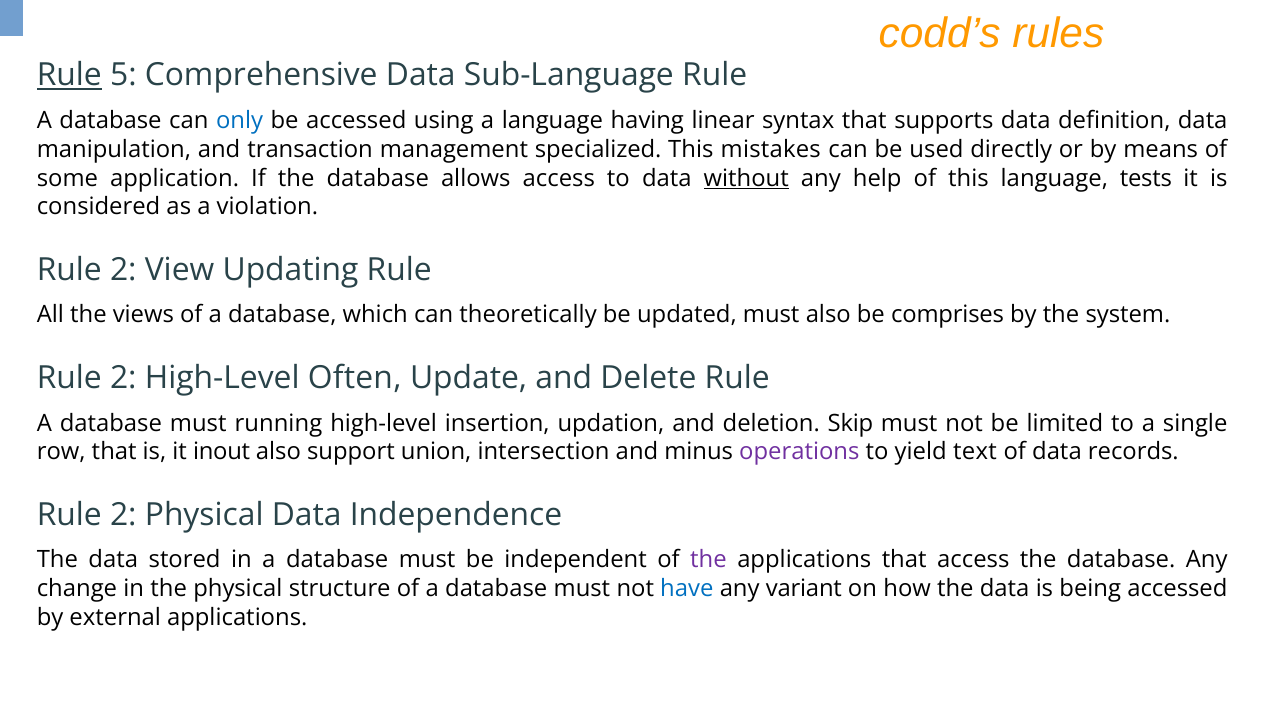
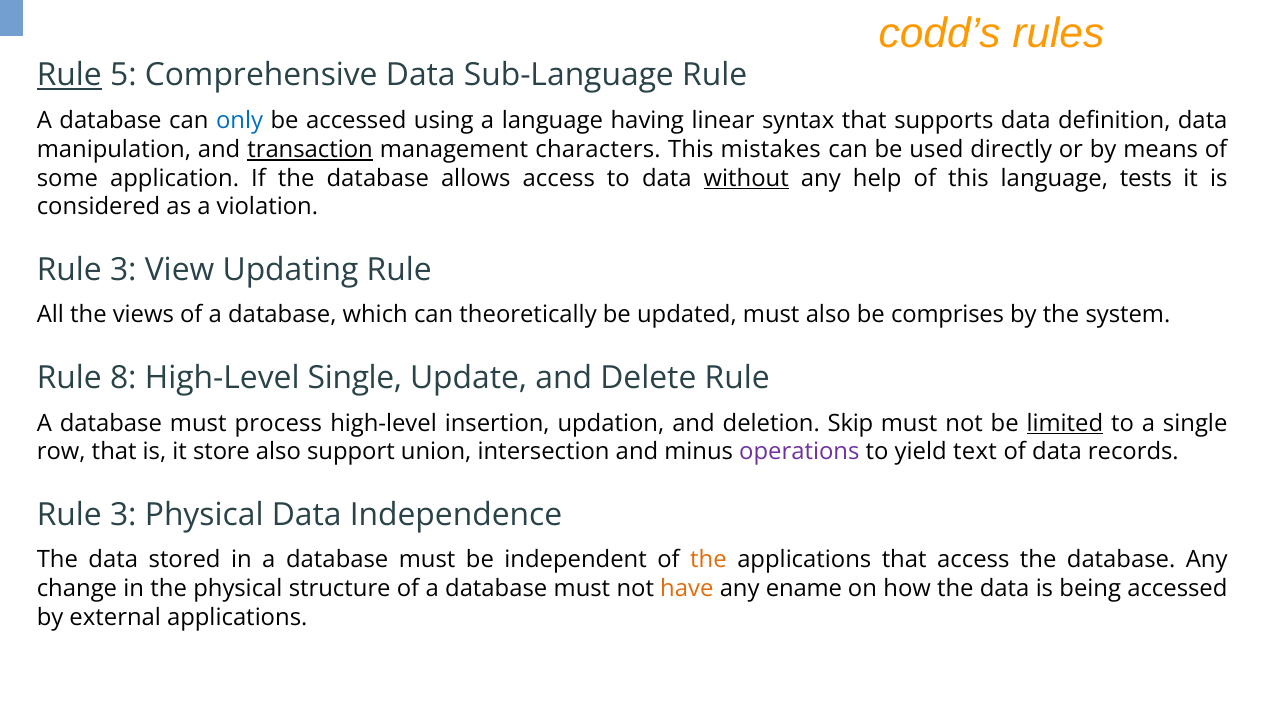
transaction underline: none -> present
specialized: specialized -> characters
2 at (123, 270): 2 -> 3
2 at (123, 378): 2 -> 8
High-Level Often: Often -> Single
running: running -> process
limited underline: none -> present
inout: inout -> store
2 at (123, 515): 2 -> 3
the at (708, 560) colour: purple -> orange
have colour: blue -> orange
variant: variant -> ename
